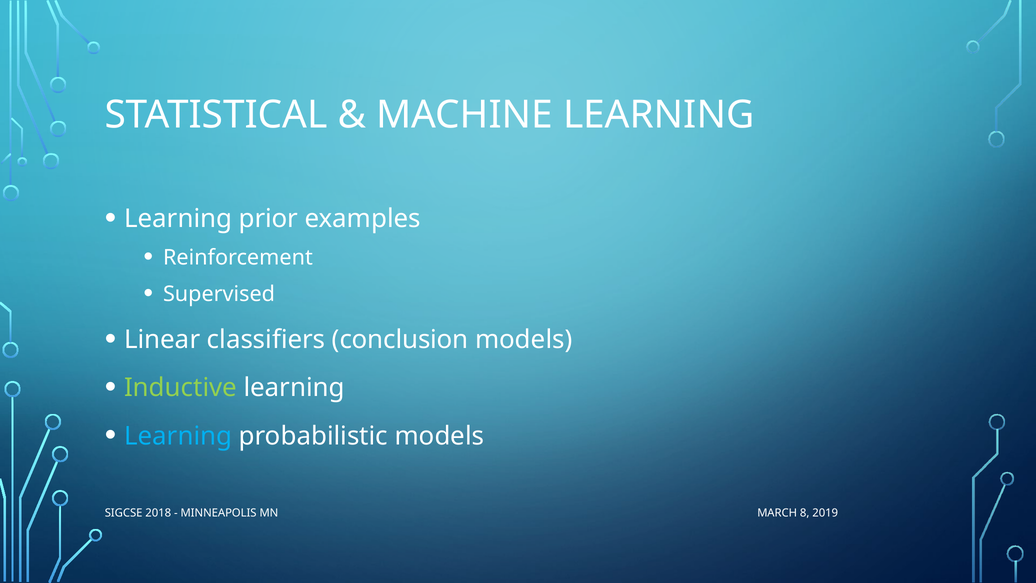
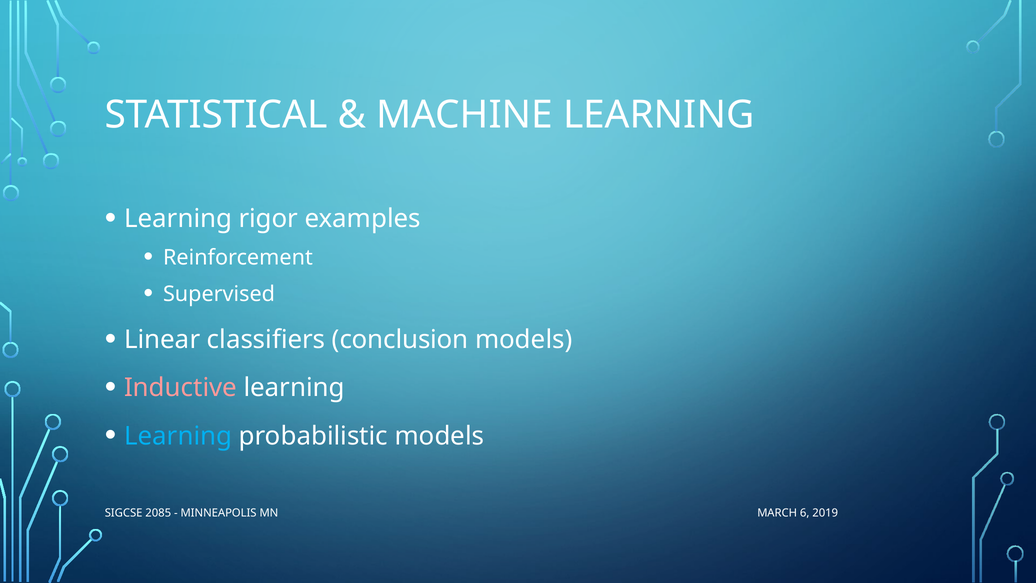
prior: prior -> rigor
Inductive colour: light green -> pink
2018: 2018 -> 2085
8: 8 -> 6
